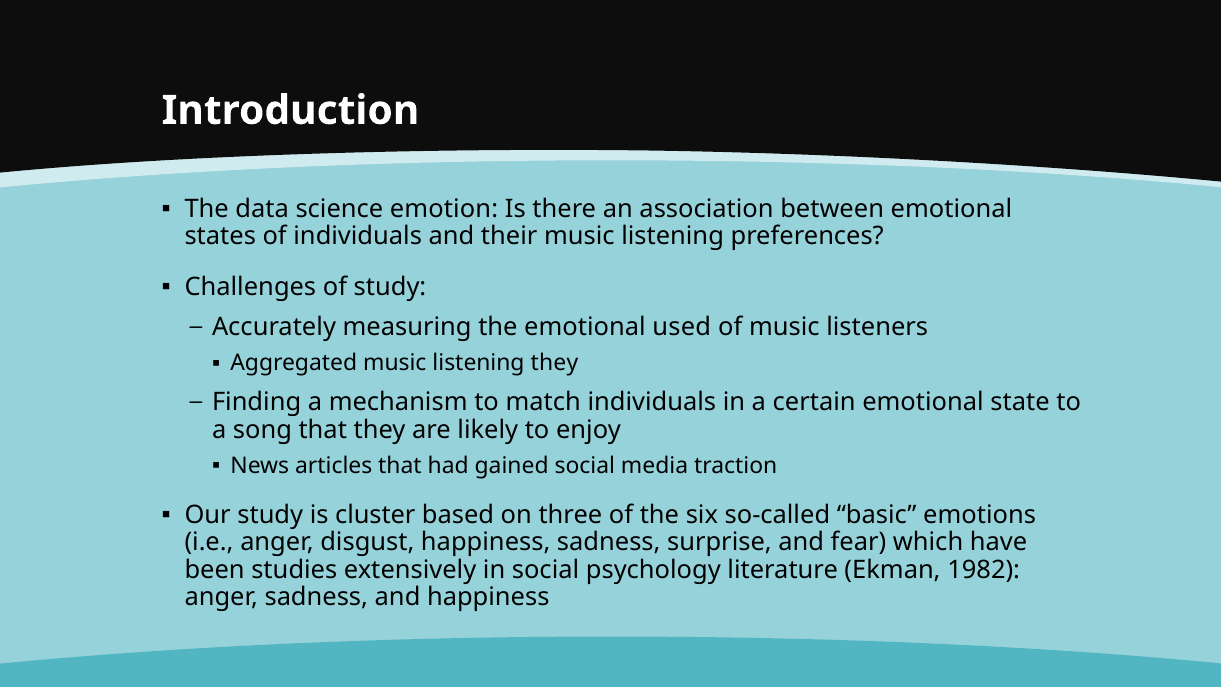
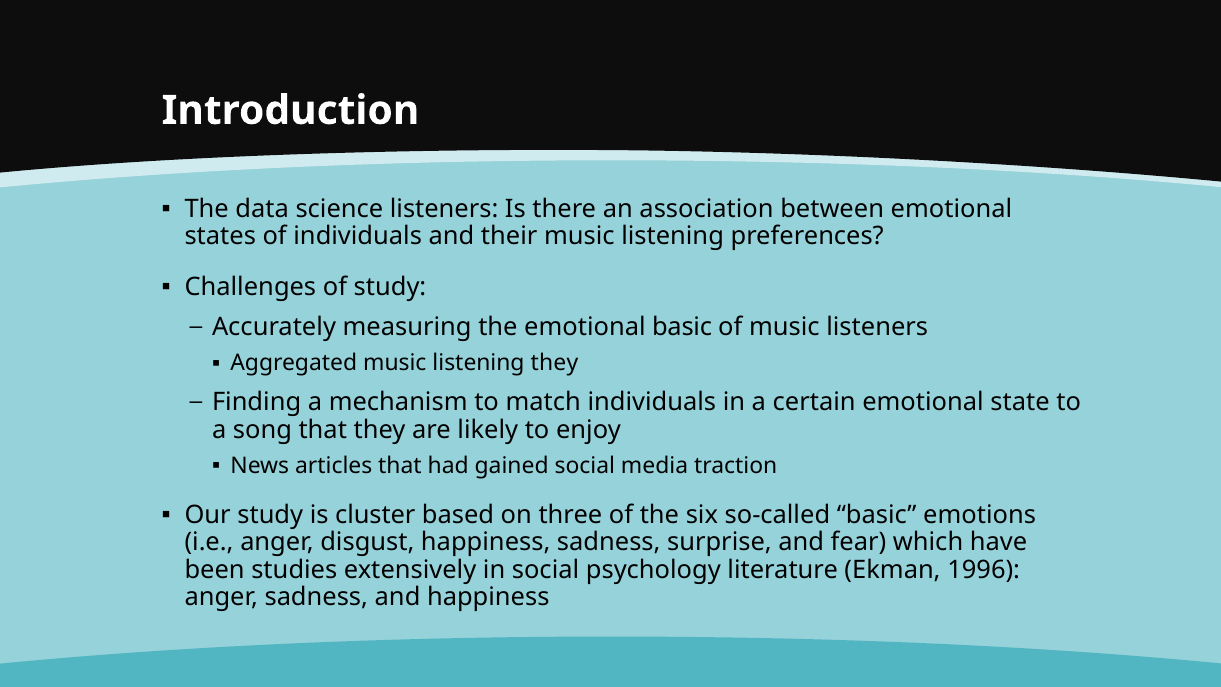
science emotion: emotion -> listeners
emotional used: used -> basic
1982: 1982 -> 1996
